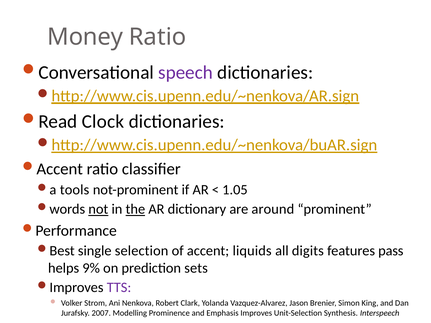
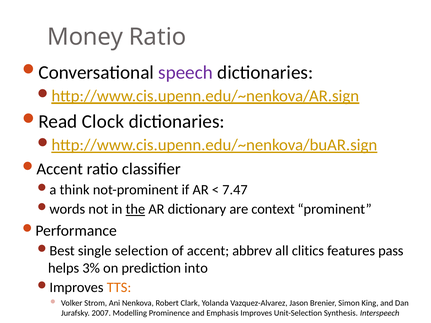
tools: tools -> think
1.05: 1.05 -> 7.47
not underline: present -> none
around: around -> context
liquids: liquids -> abbrev
digits: digits -> clitics
9%: 9% -> 3%
sets: sets -> into
TTS colour: purple -> orange
